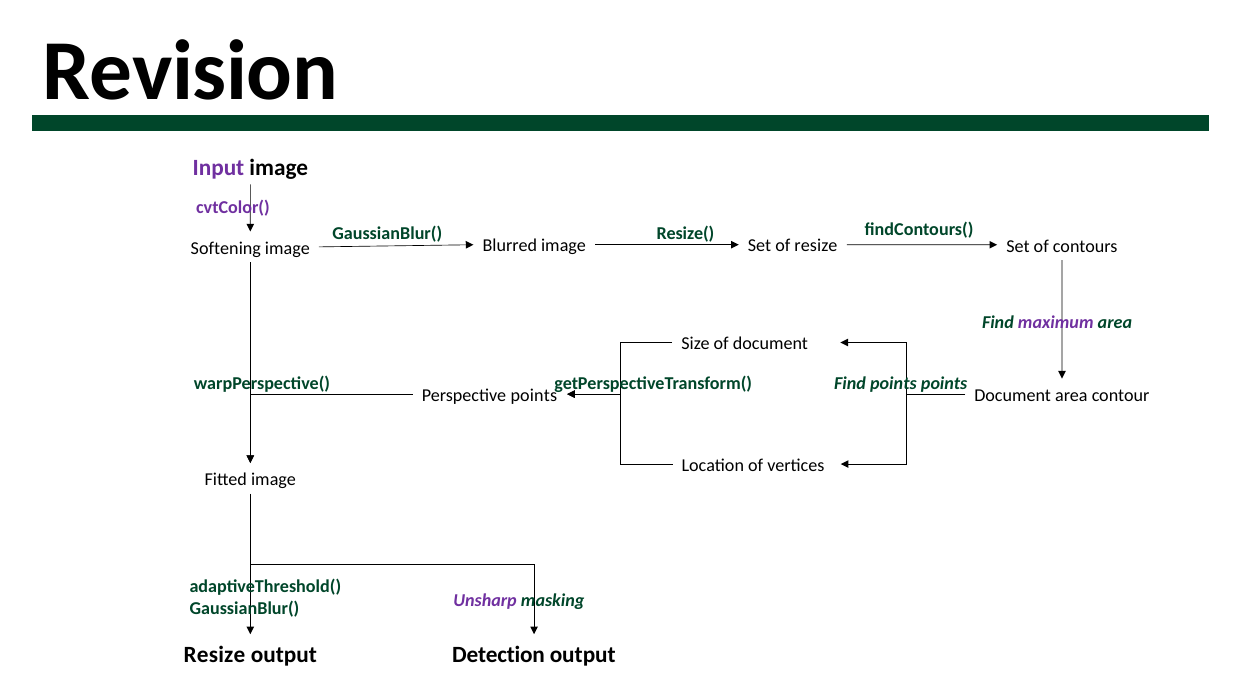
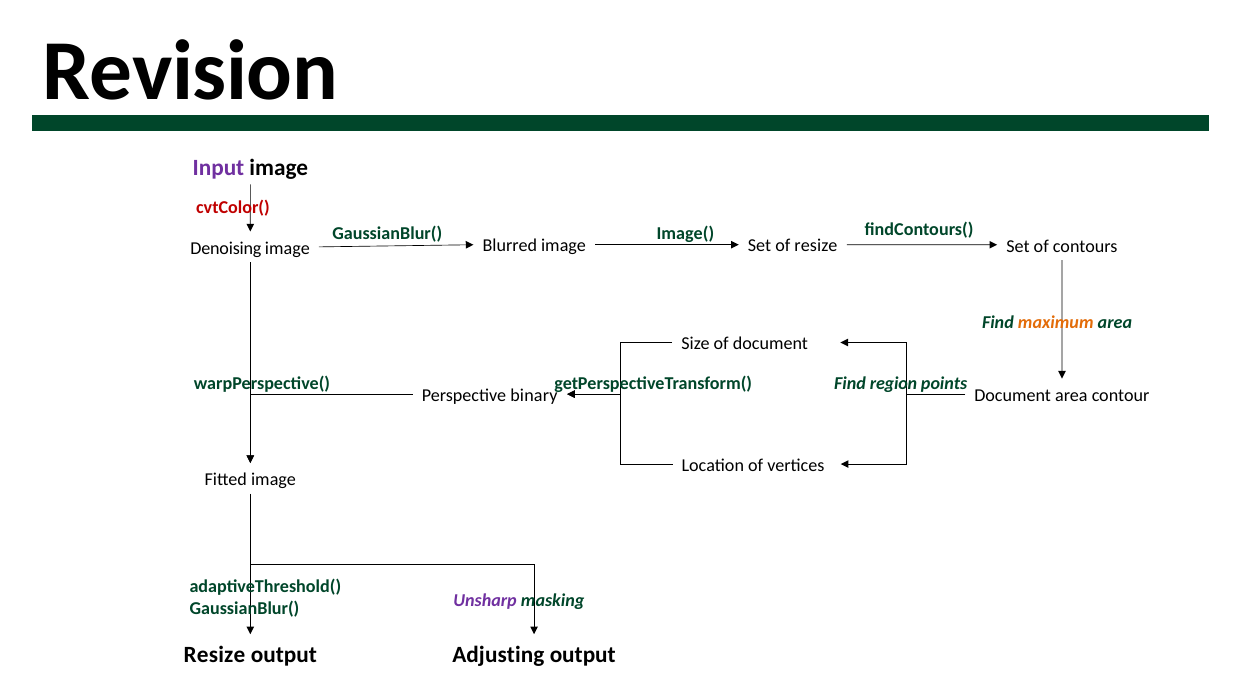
cvtColor( colour: purple -> red
Resize(: Resize( -> Image(
Softening: Softening -> Denoising
maximum colour: purple -> orange
Find points: points -> region
Perspective points: points -> binary
Detection: Detection -> Adjusting
